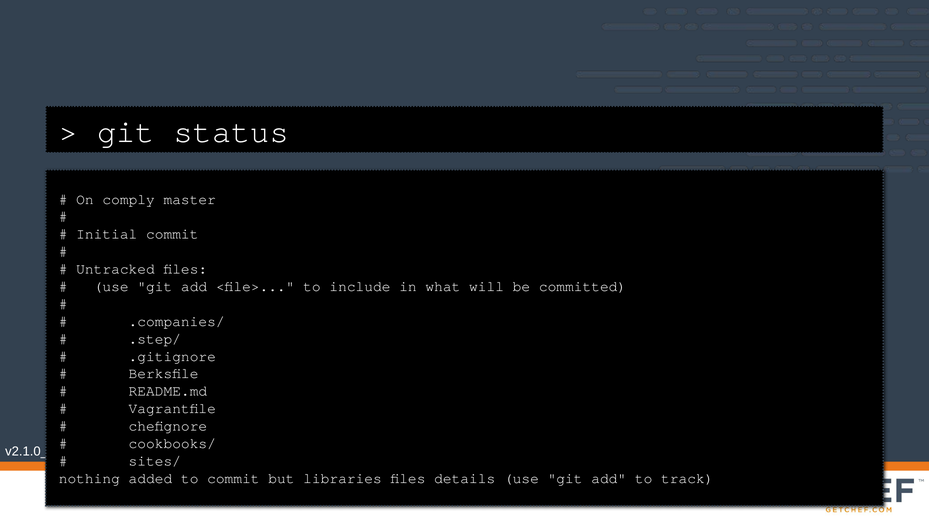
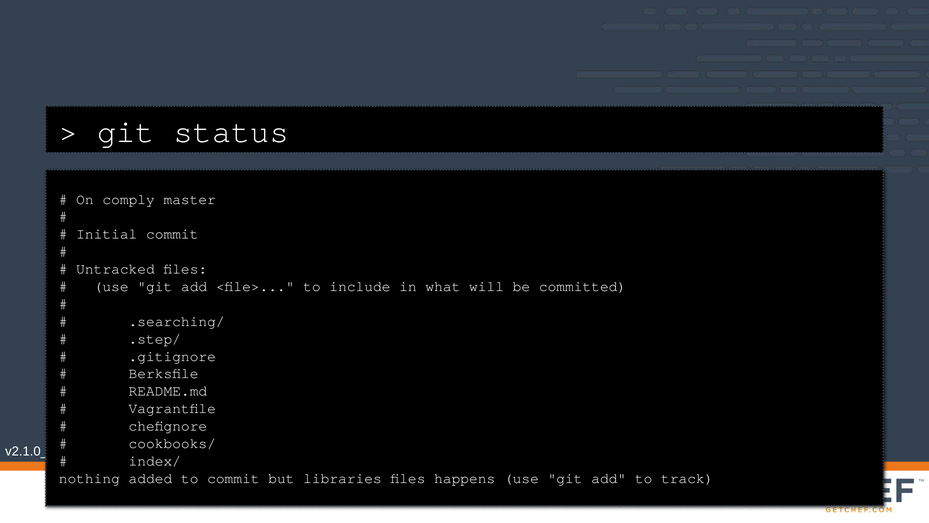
.companies/: .companies/ -> .searching/
sites/: sites/ -> index/
details: details -> happens
